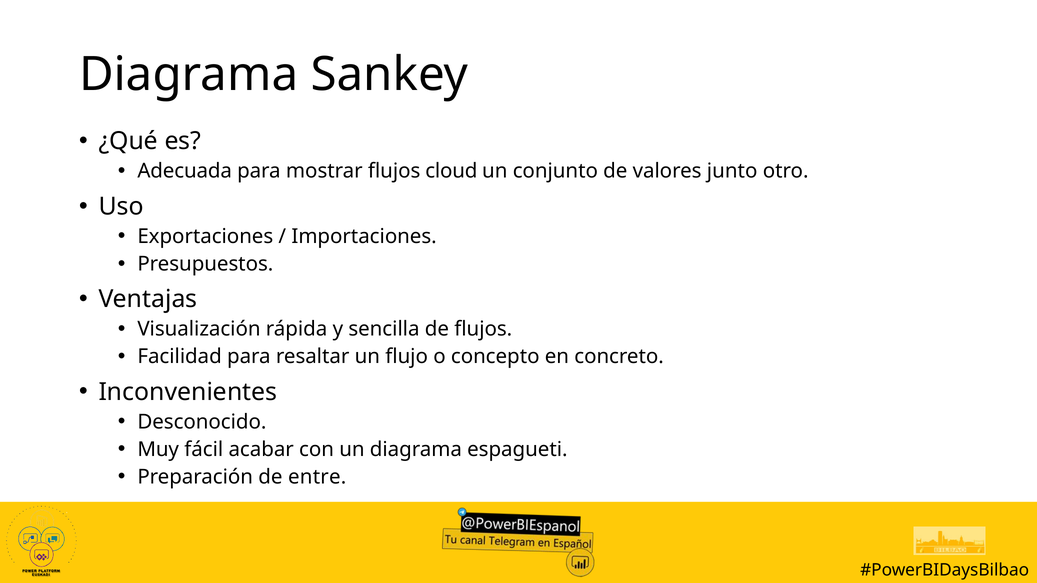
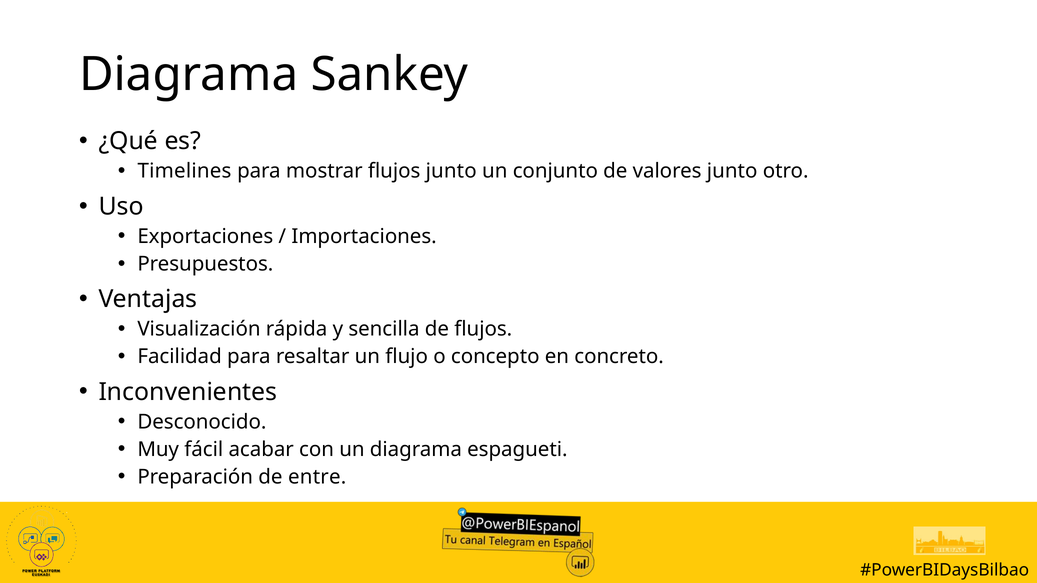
Adecuada: Adecuada -> Timelines
flujos cloud: cloud -> junto
